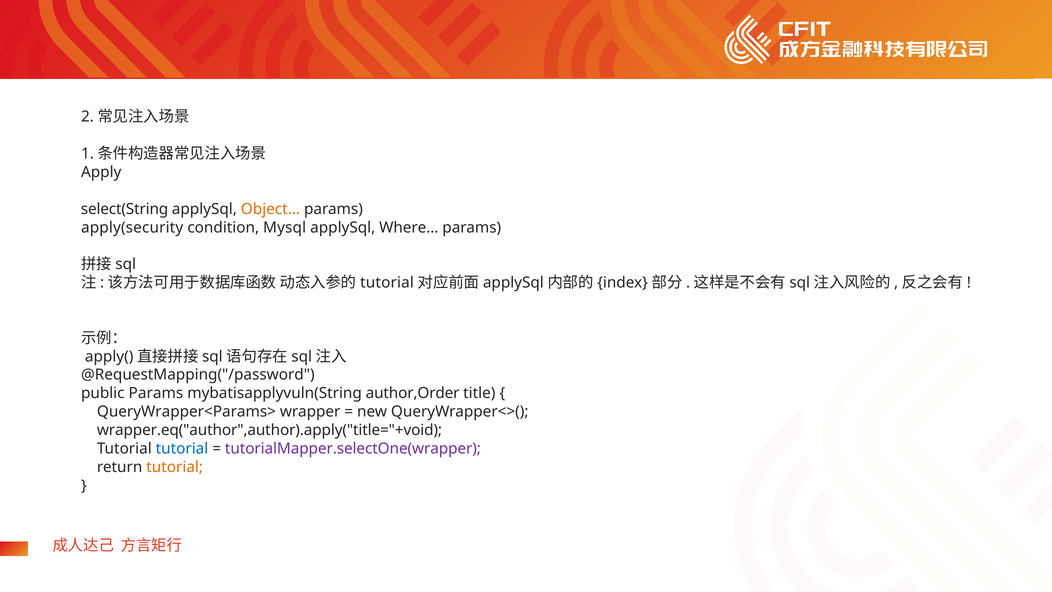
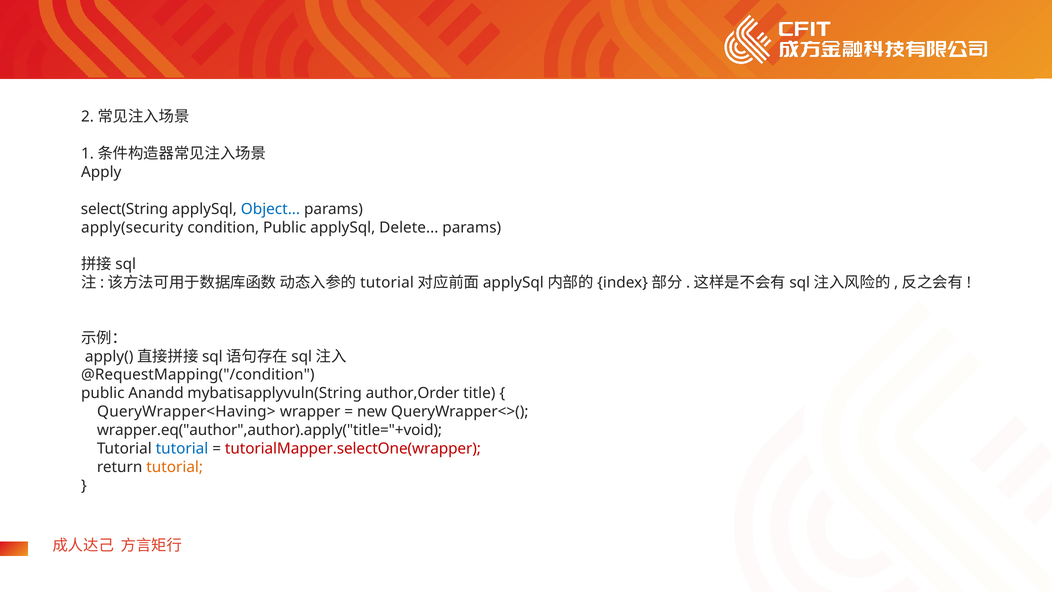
Object colour: orange -> blue
condition Mysql: Mysql -> Public
Where: Where -> Delete
@RequestMapping("/password: @RequestMapping("/password -> @RequestMapping("/condition
public Params: Params -> Anandd
QueryWrapper<Params>: QueryWrapper<Params> -> QueryWrapper<Having>
tutorialMapper.selectOne(wrapper colour: purple -> red
